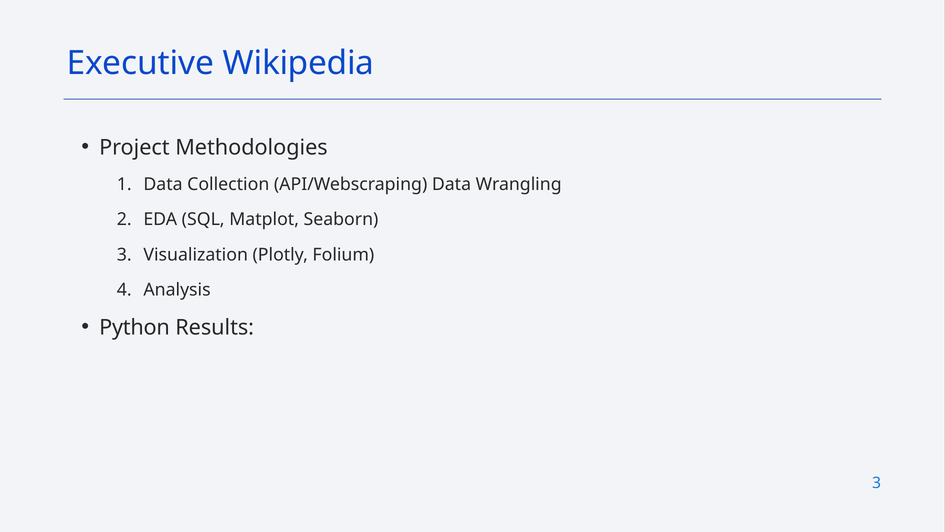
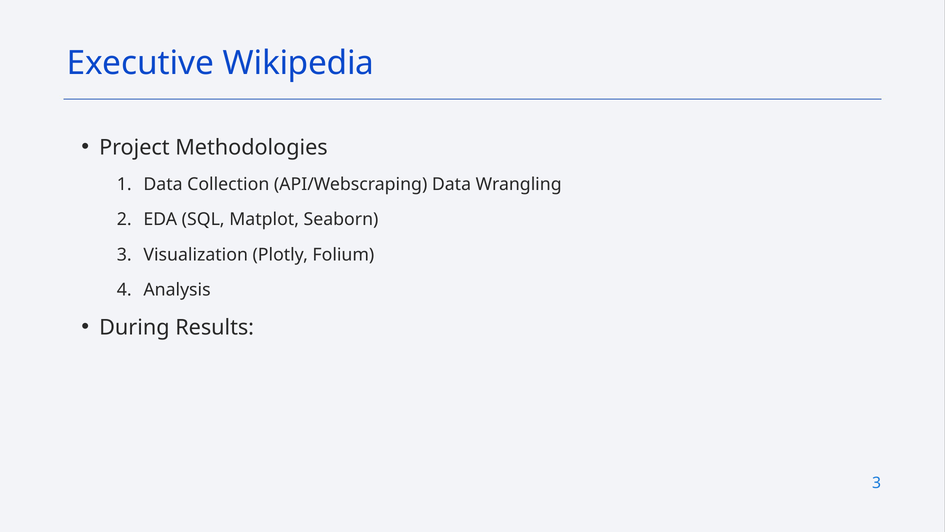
Python: Python -> During
